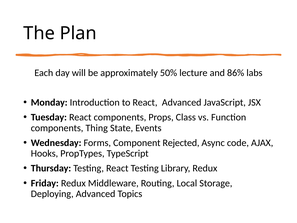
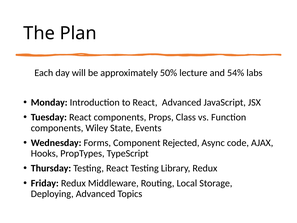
86%: 86% -> 54%
Thing: Thing -> Wiley
